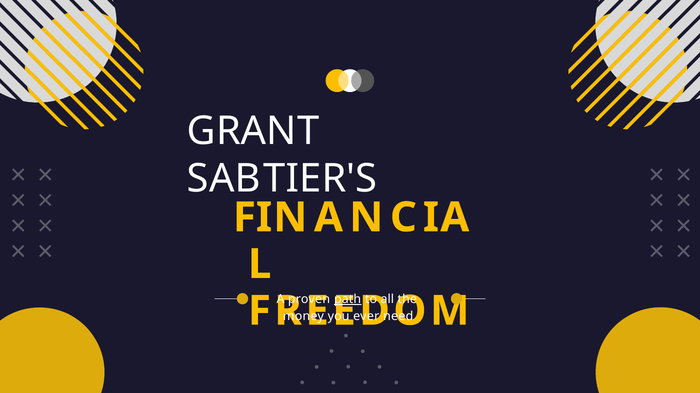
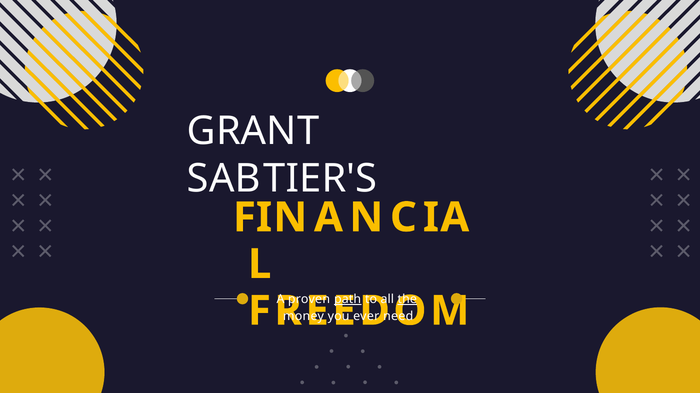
the underline: none -> present
